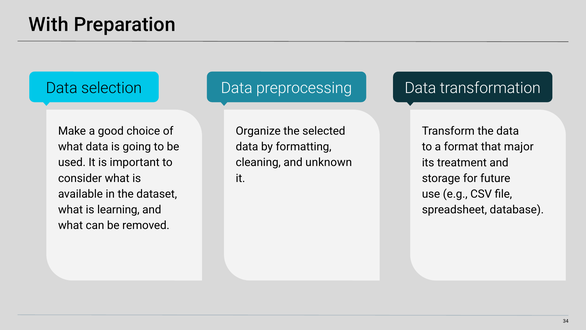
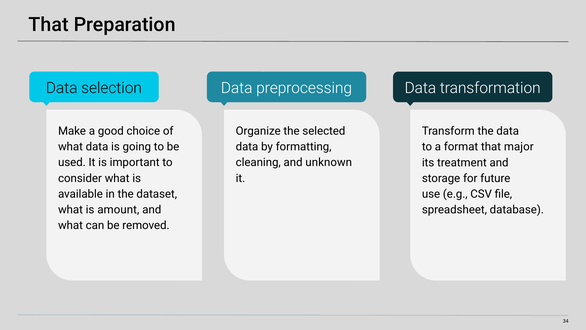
With at (49, 25): With -> That
learning: learning -> amount
